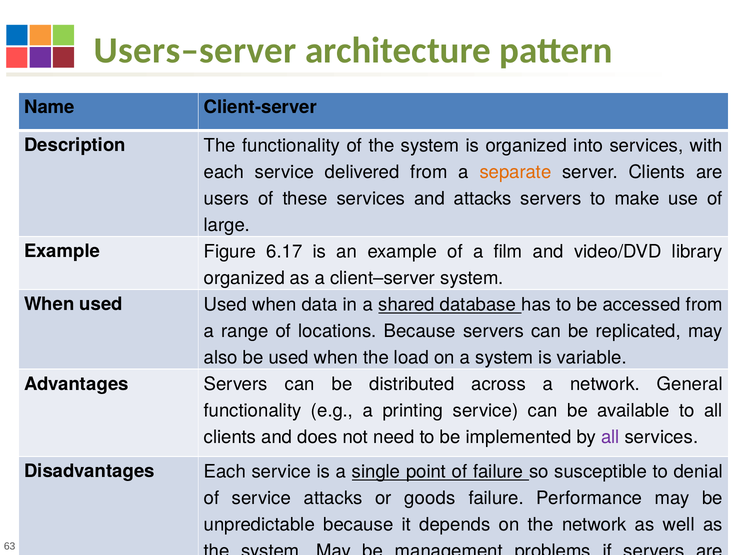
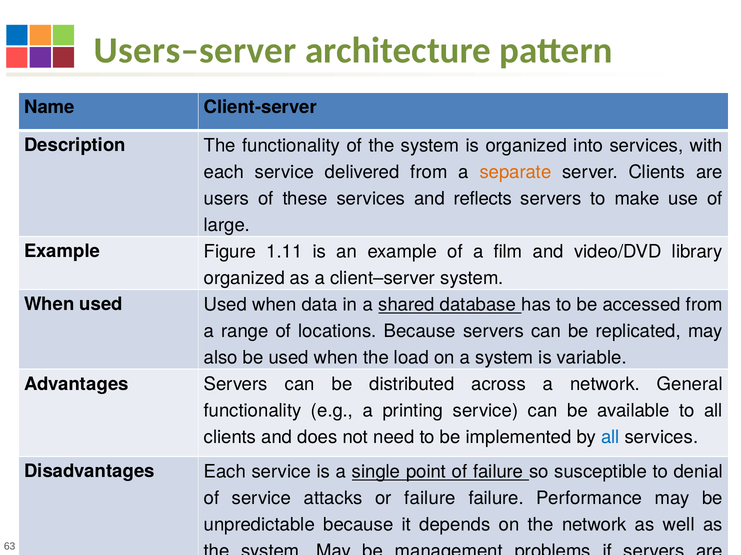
and attacks: attacks -> reflects
6.17: 6.17 -> 1.11
all at (610, 438) colour: purple -> blue
or goods: goods -> failure
